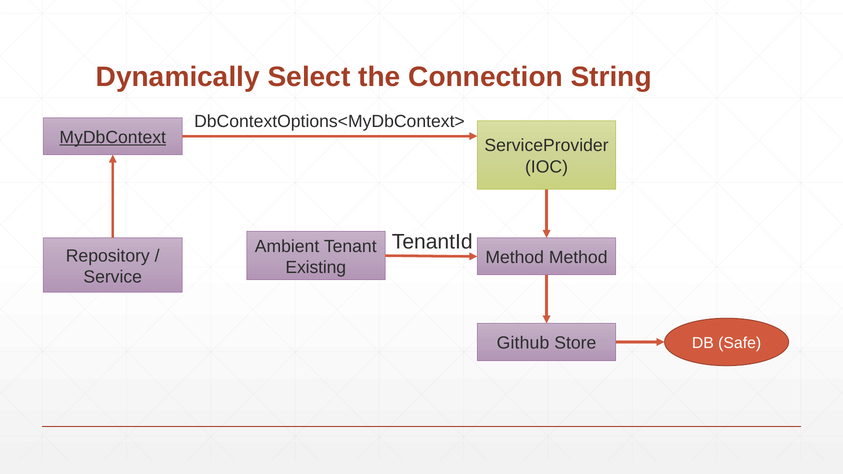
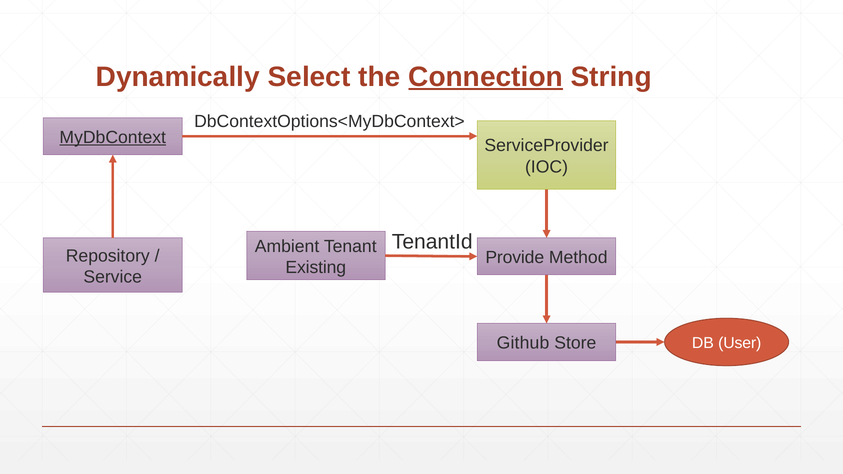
Connection underline: none -> present
Method at (515, 258): Method -> Provide
Safe: Safe -> User
